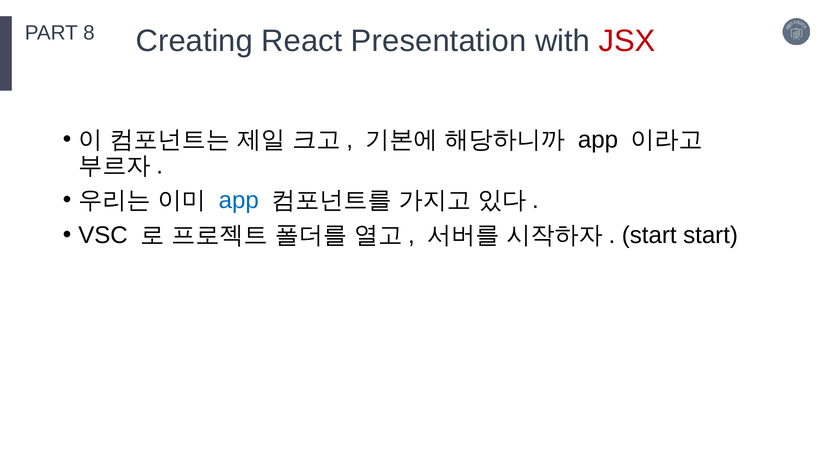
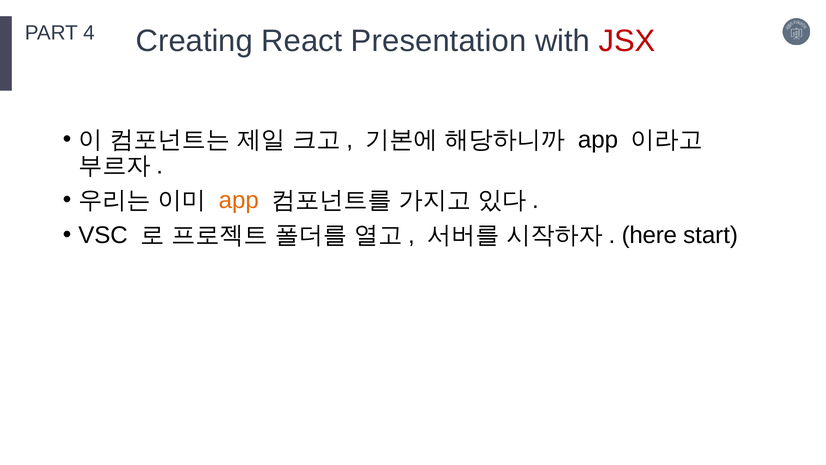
8: 8 -> 4
app at (239, 200) colour: blue -> orange
start at (649, 235): start -> here
